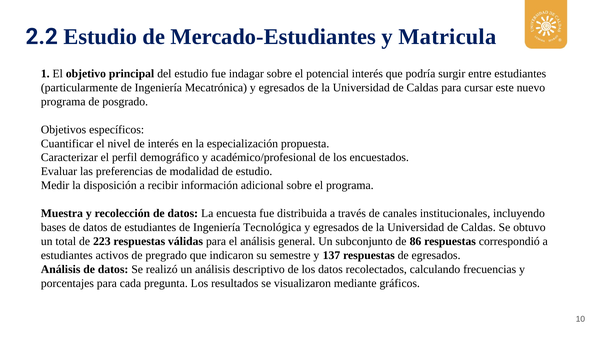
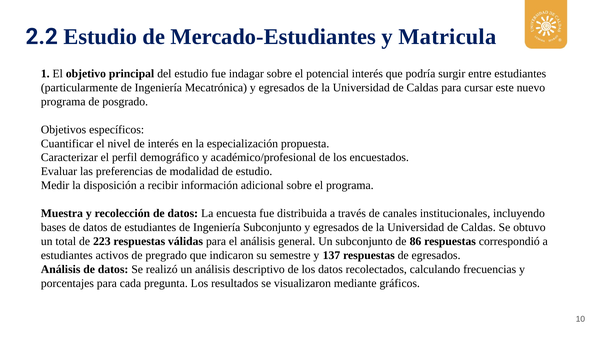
Ingeniería Tecnológica: Tecnológica -> Subconjunto
